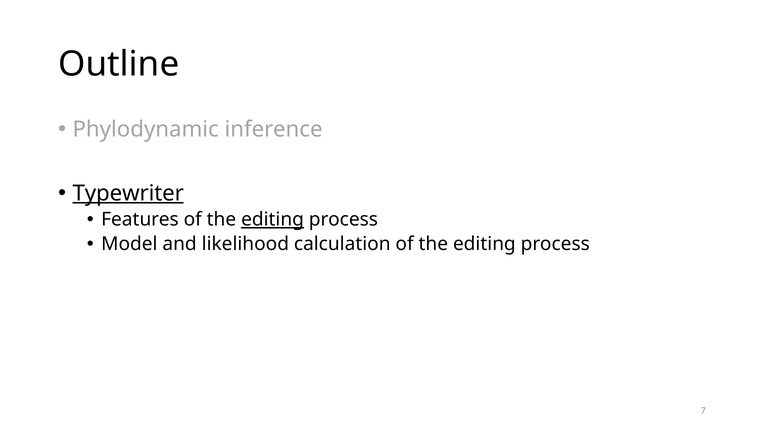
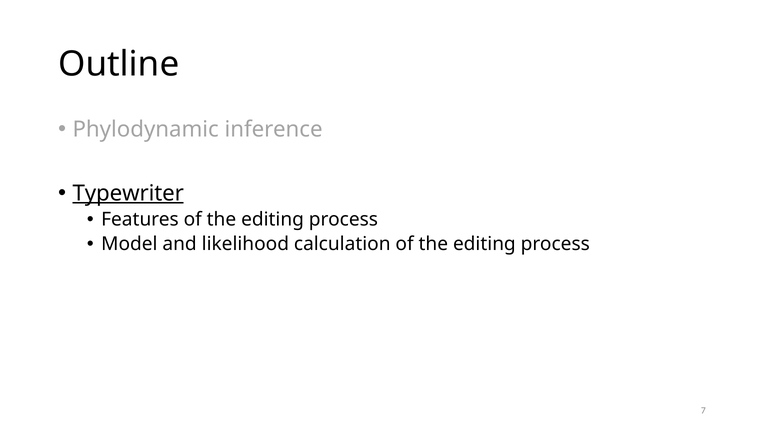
editing at (273, 219) underline: present -> none
